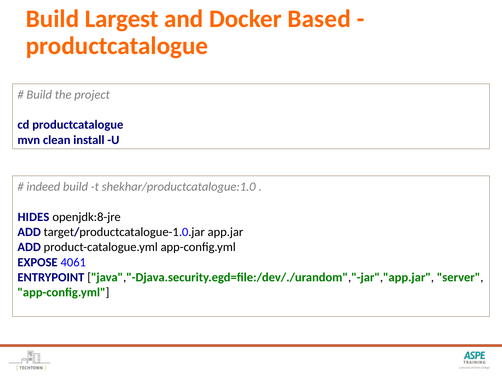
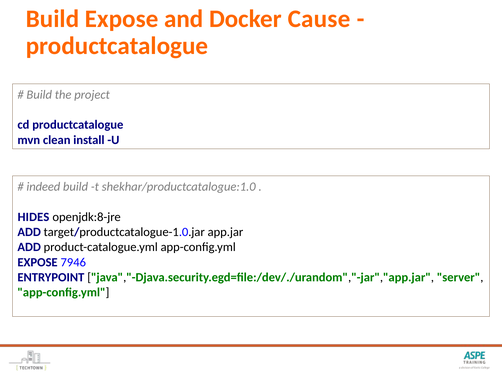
Build Largest: Largest -> Expose
Based: Based -> Cause
4061: 4061 -> 7946
